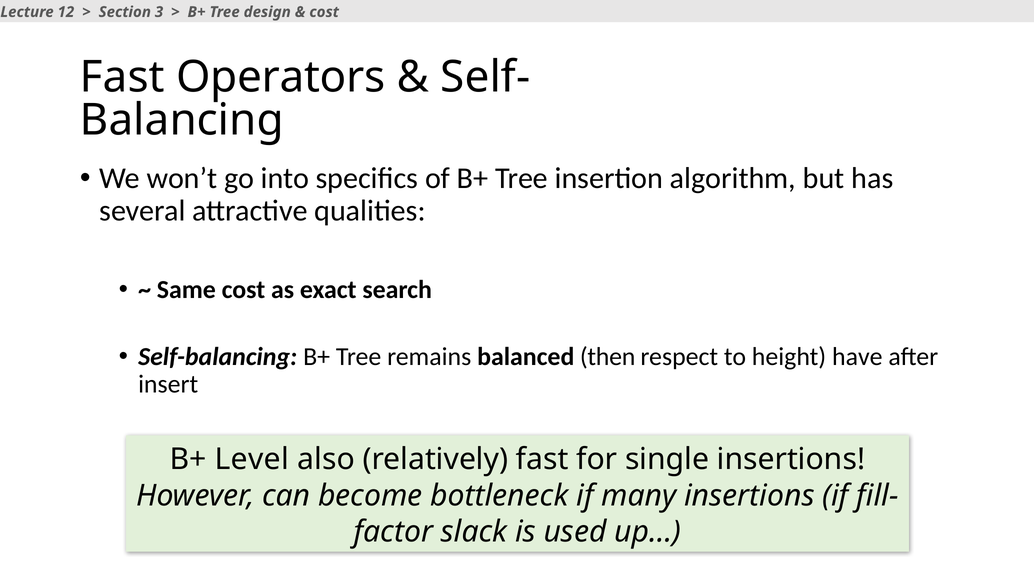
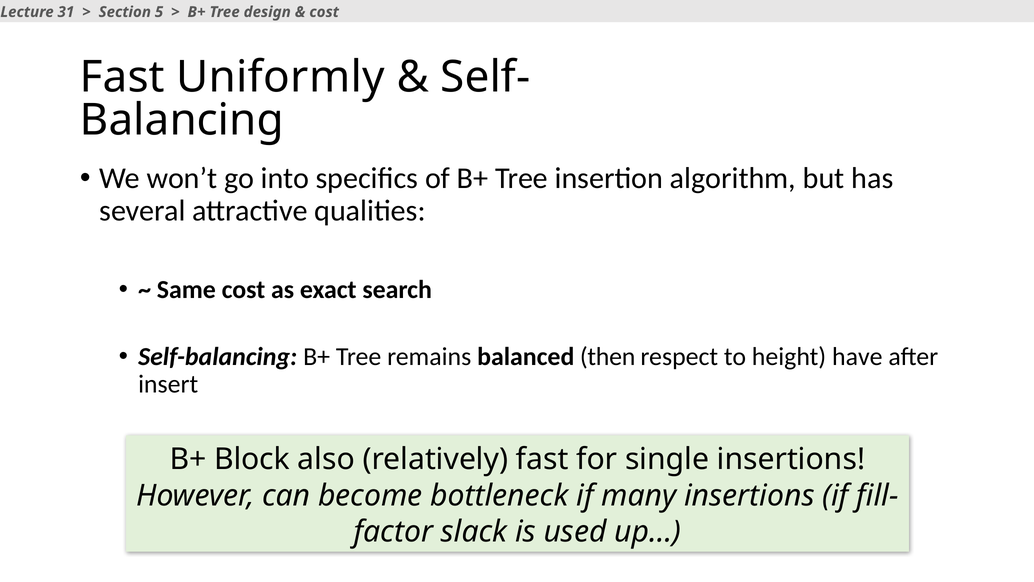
12: 12 -> 31
3: 3 -> 5
Operators: Operators -> Uniformly
Level: Level -> Block
